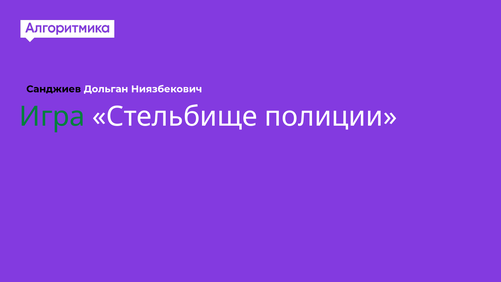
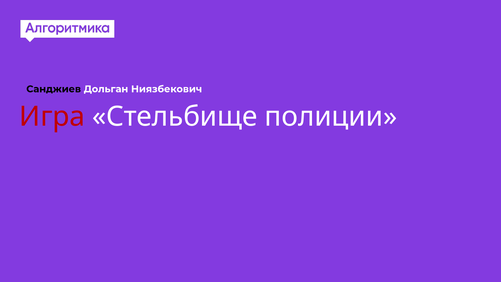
Игра colour: green -> red
